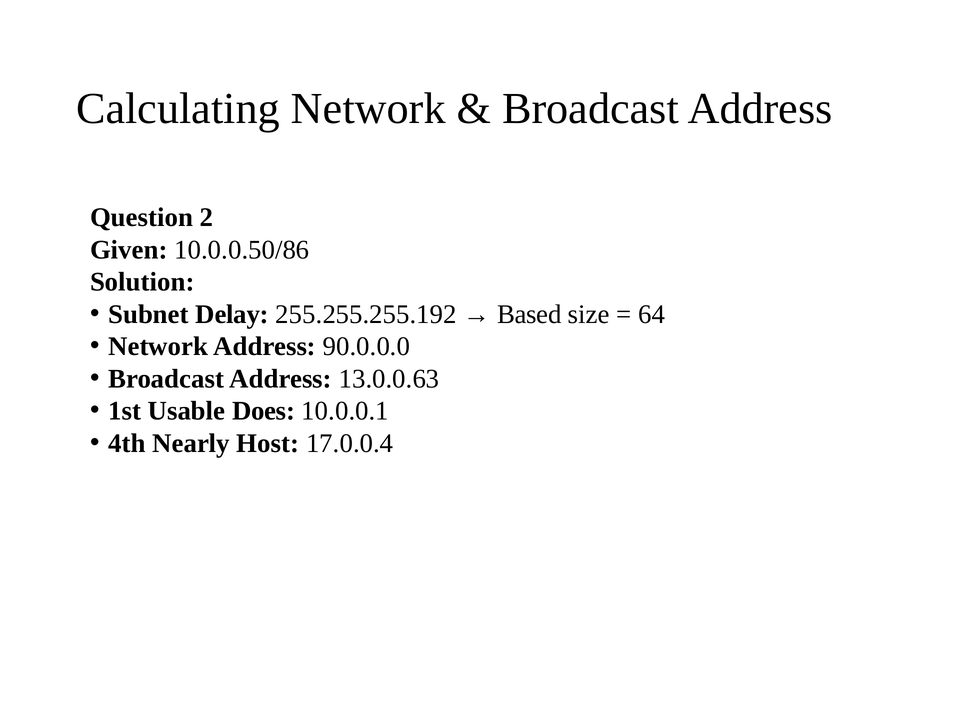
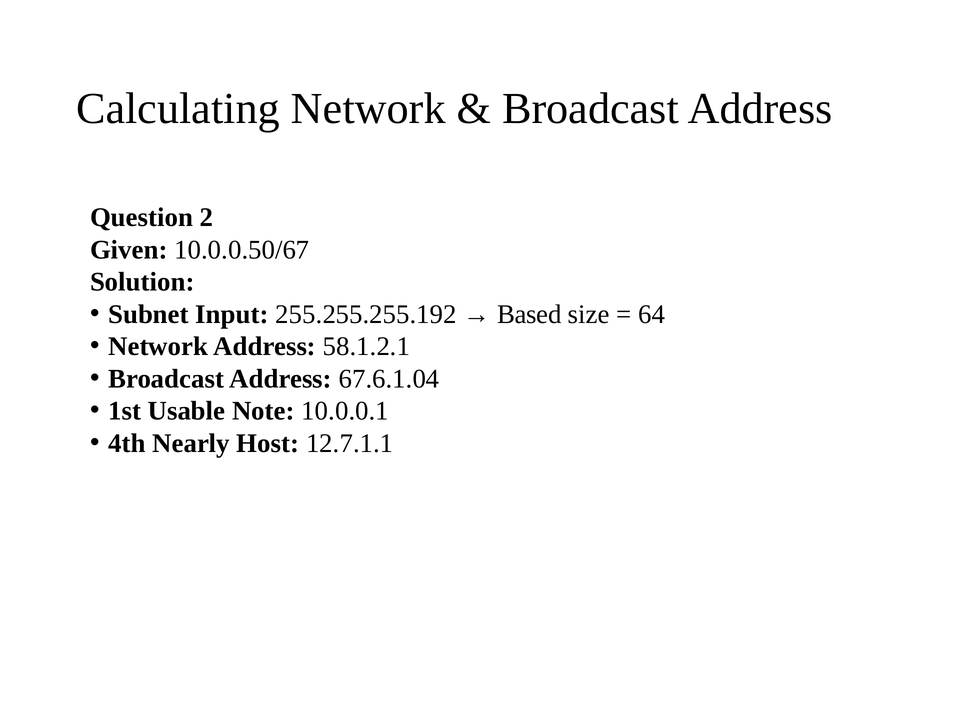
10.0.0.50/86: 10.0.0.50/86 -> 10.0.0.50/67
Delay: Delay -> Input
90.0.0.0: 90.0.0.0 -> 58.1.2.1
13.0.0.63: 13.0.0.63 -> 67.6.1.04
Does: Does -> Note
17.0.0.4: 17.0.0.4 -> 12.7.1.1
